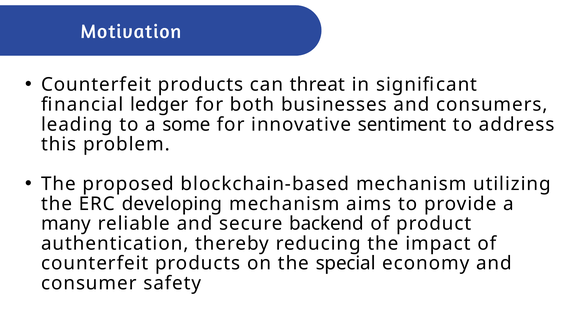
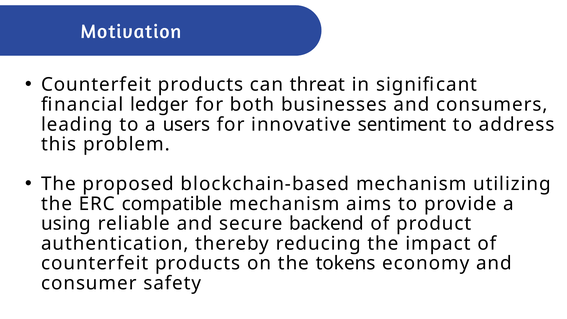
some: some -> users
developing: developing -> compatible
many: many -> using
special: special -> tokens
